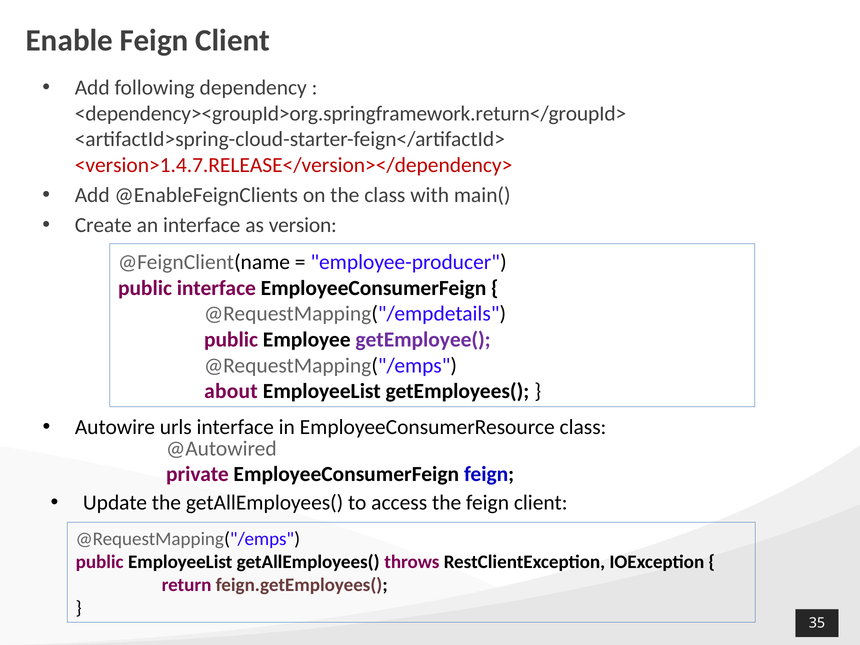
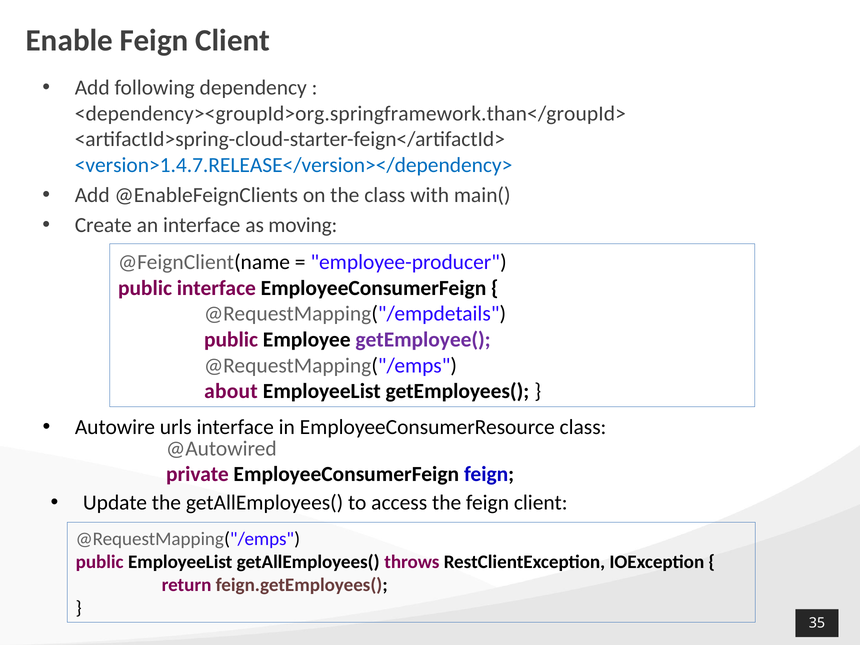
<dependency><groupId>org.springframework.return</groupId>: <dependency><groupId>org.springframework.return</groupId> -> <dependency><groupId>org.springframework.than</groupId>
<version>1.4.7.RELEASE</version></dependency> colour: red -> blue
version: version -> moving
